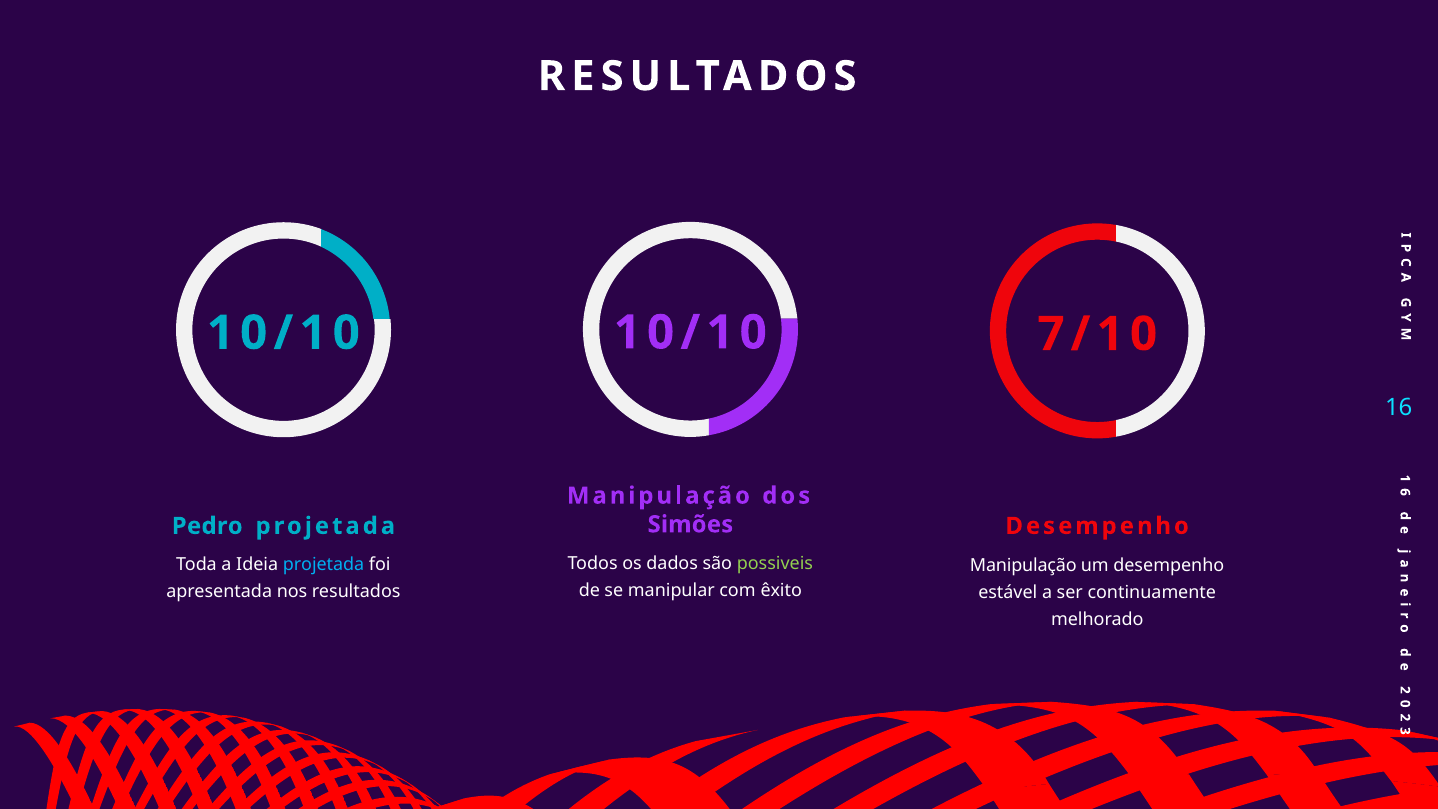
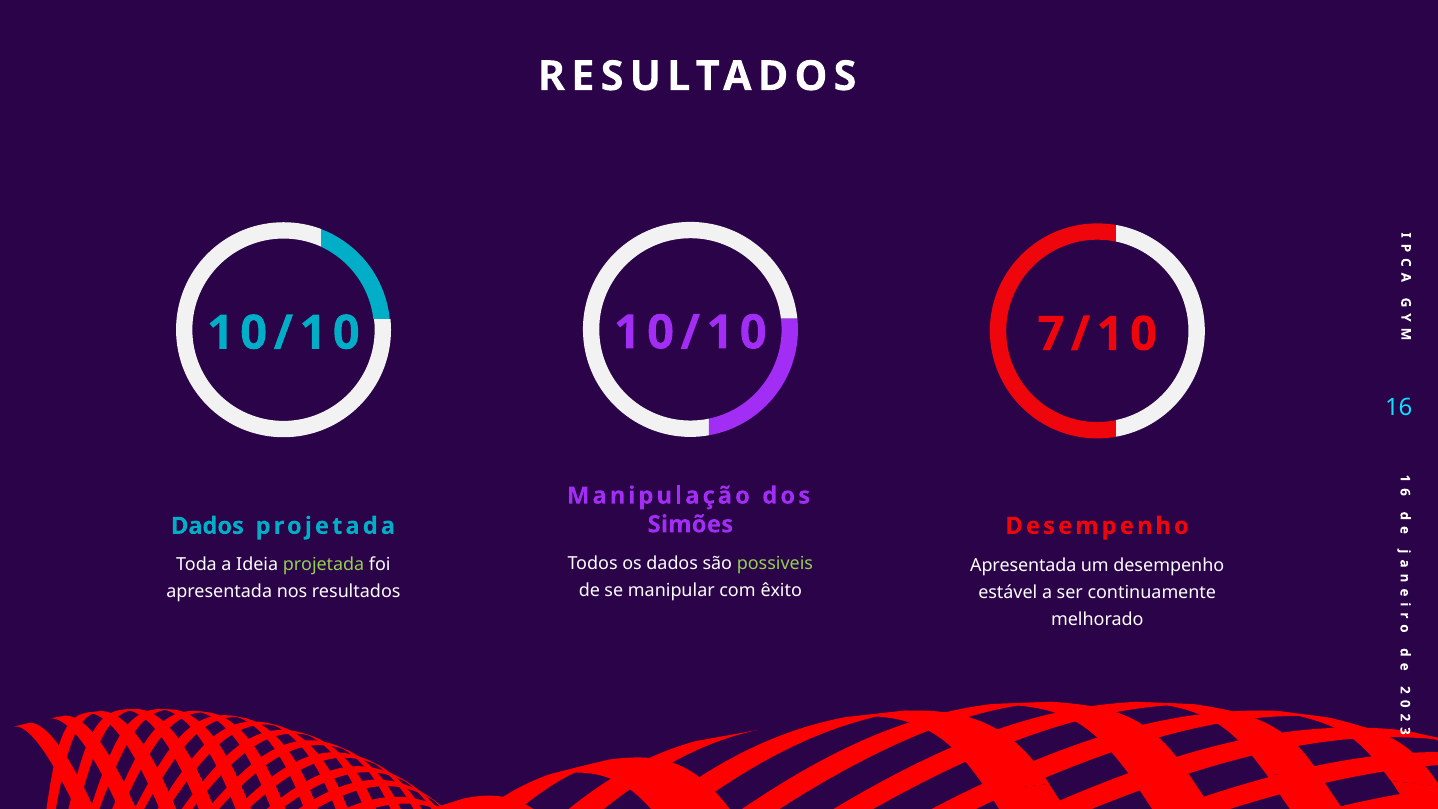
Pedro at (207, 526): Pedro -> Dados
projetada at (324, 564) colour: light blue -> light green
Manipulação at (1023, 565): Manipulação -> Apresentada
